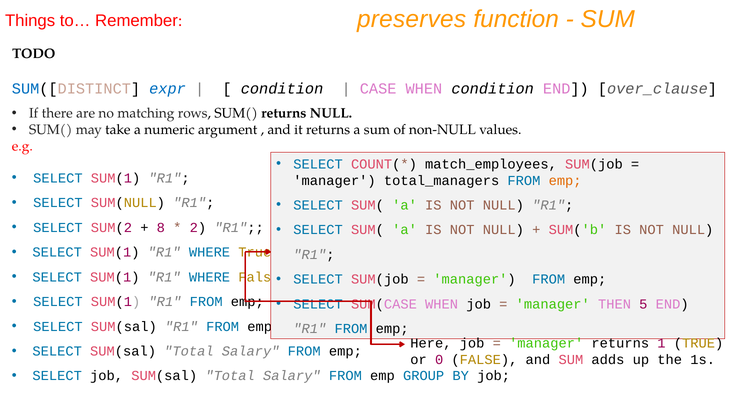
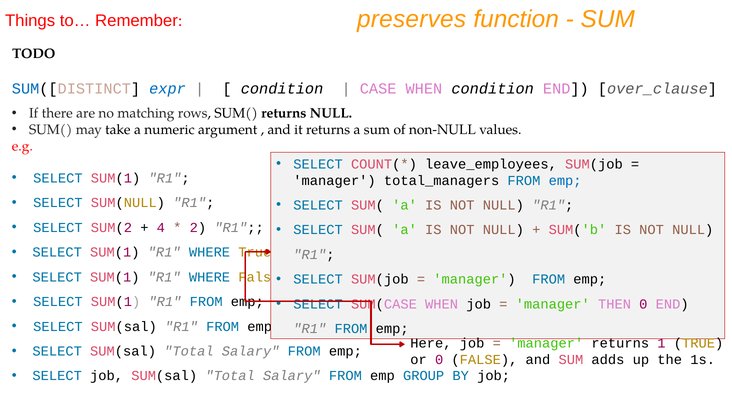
match_employees: match_employees -> leave_employees
emp at (565, 180) colour: orange -> blue
8: 8 -> 4
THEN 5: 5 -> 0
